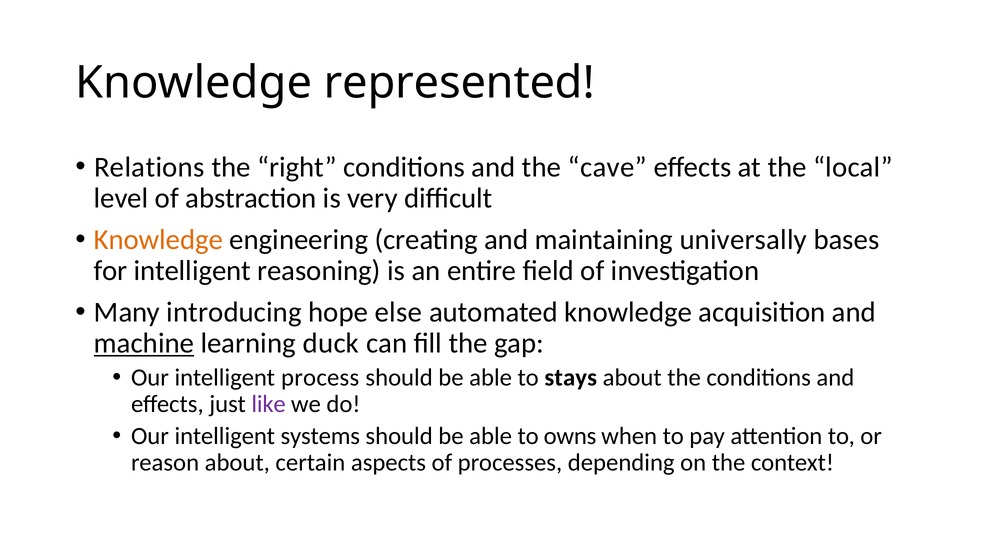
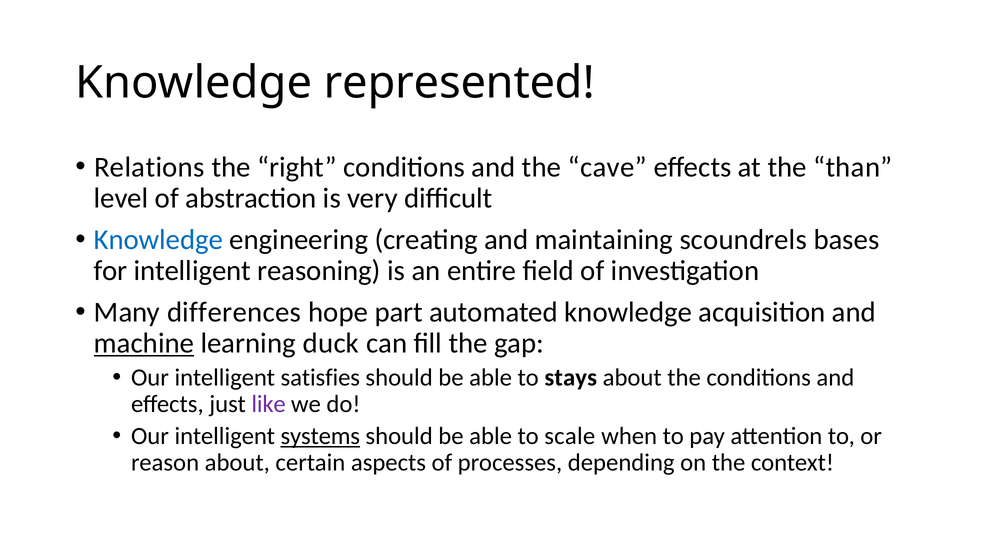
local: local -> than
Knowledge at (158, 240) colour: orange -> blue
universally: universally -> scoundrels
introducing: introducing -> differences
else: else -> part
process: process -> satisfies
systems underline: none -> present
owns: owns -> scale
